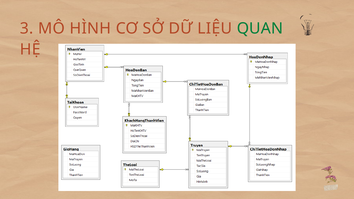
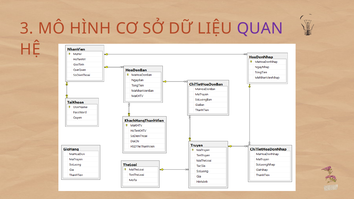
QUAN colour: green -> purple
